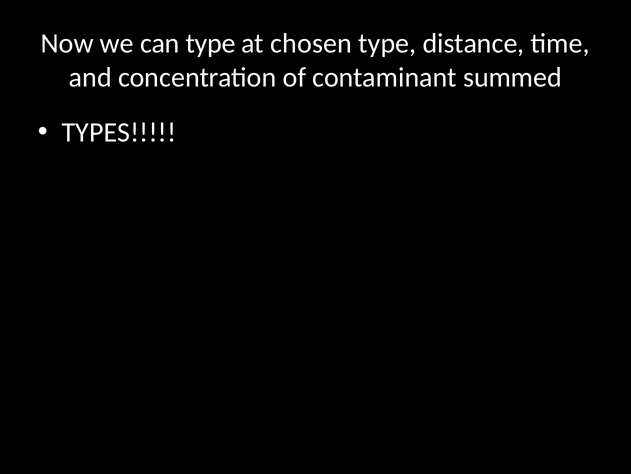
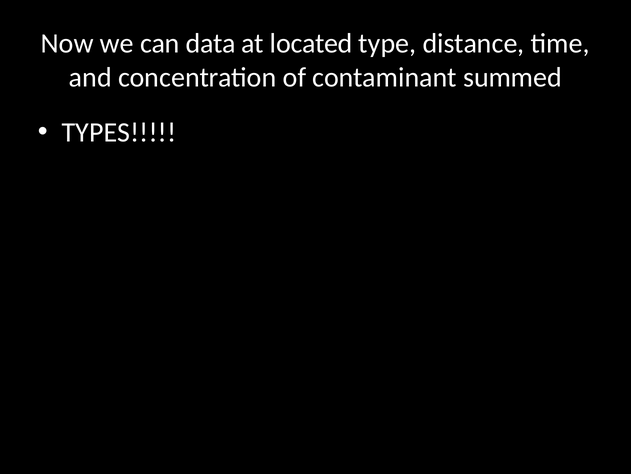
can type: type -> data
chosen: chosen -> located
